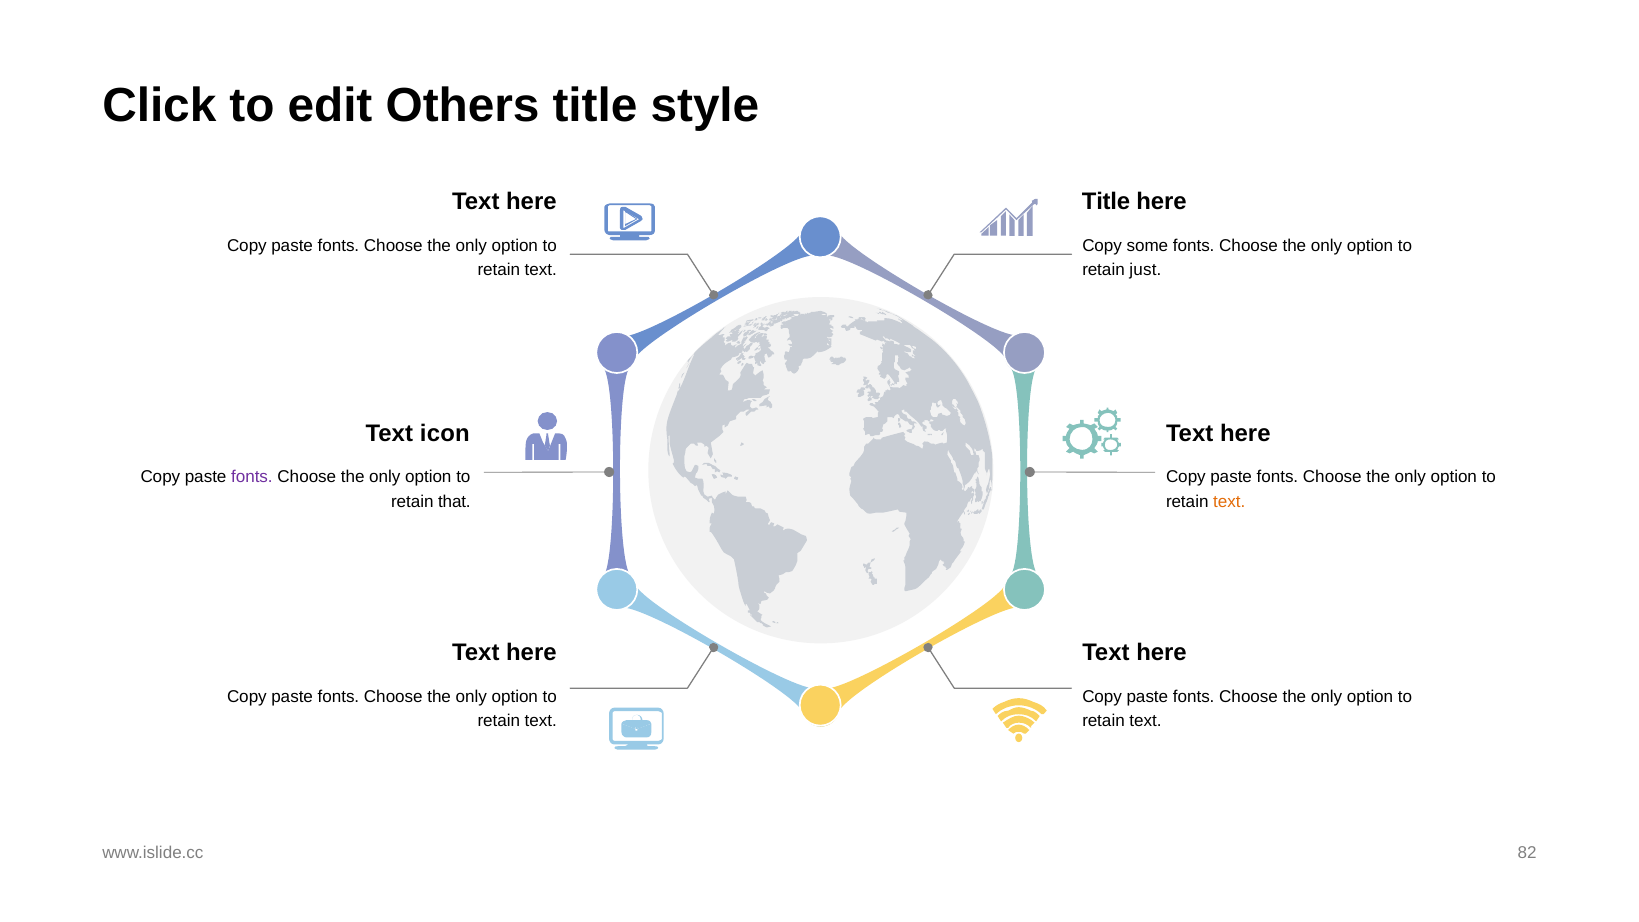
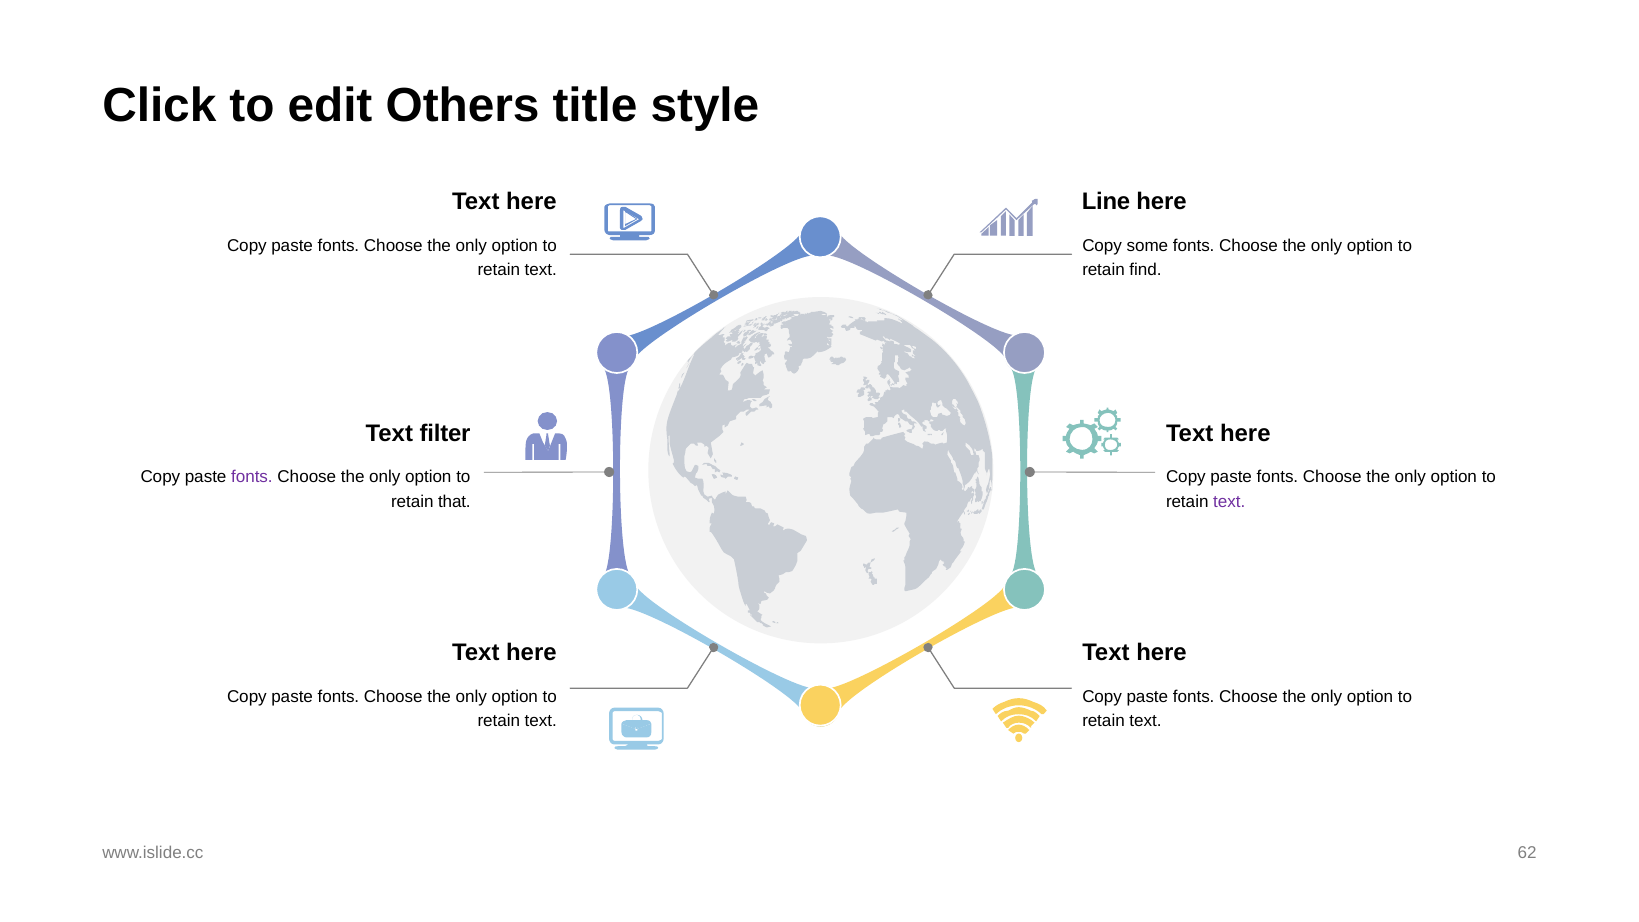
Title at (1106, 202): Title -> Line
just: just -> find
icon: icon -> filter
text at (1229, 502) colour: orange -> purple
82: 82 -> 62
